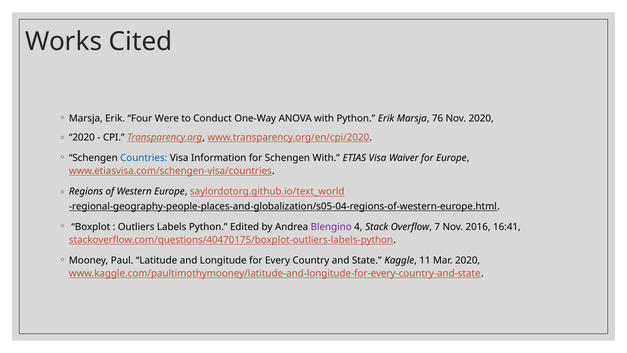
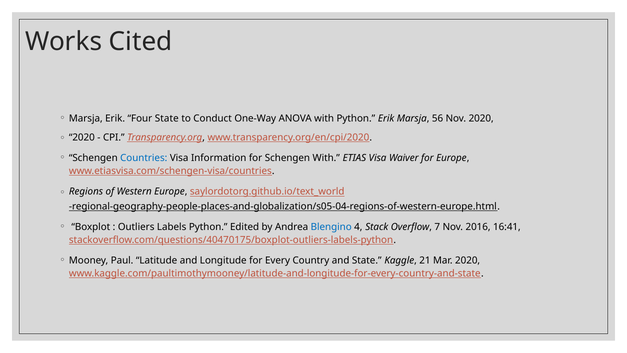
Four Were: Were -> State
76: 76 -> 56
Blengino colour: purple -> blue
11: 11 -> 21
